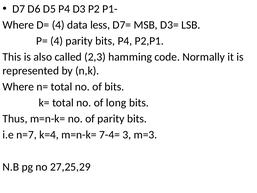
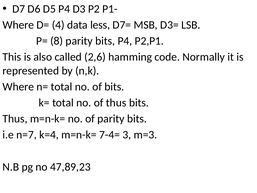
P= 4: 4 -> 8
2,3: 2,3 -> 2,6
of long: long -> thus
27,25,29: 27,25,29 -> 47,89,23
